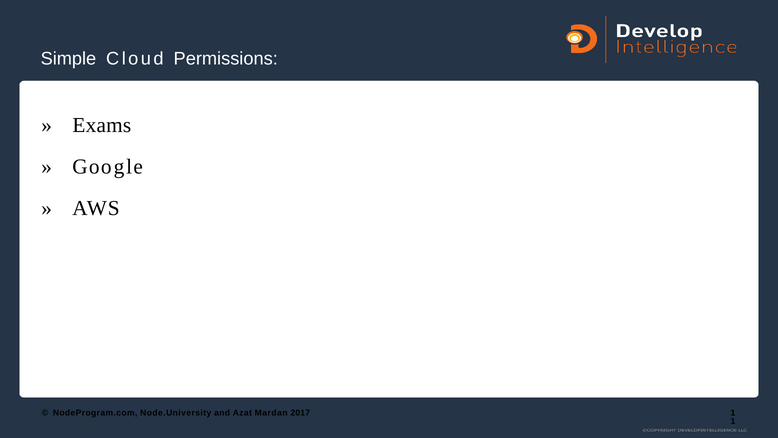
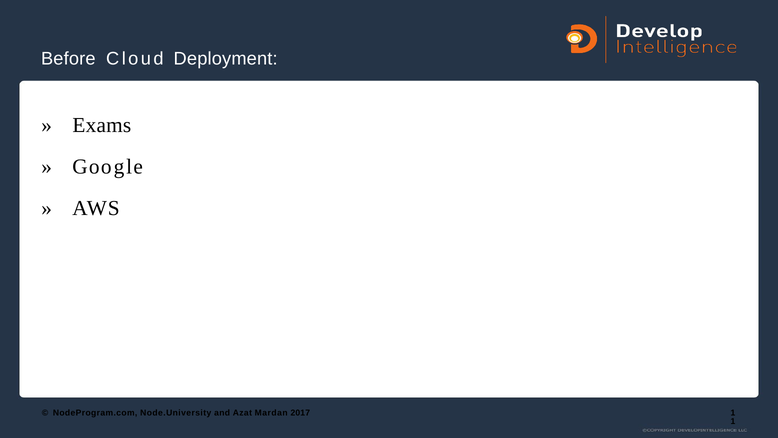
Simple: Simple -> Before
Permissions: Permissions -> Deployment
